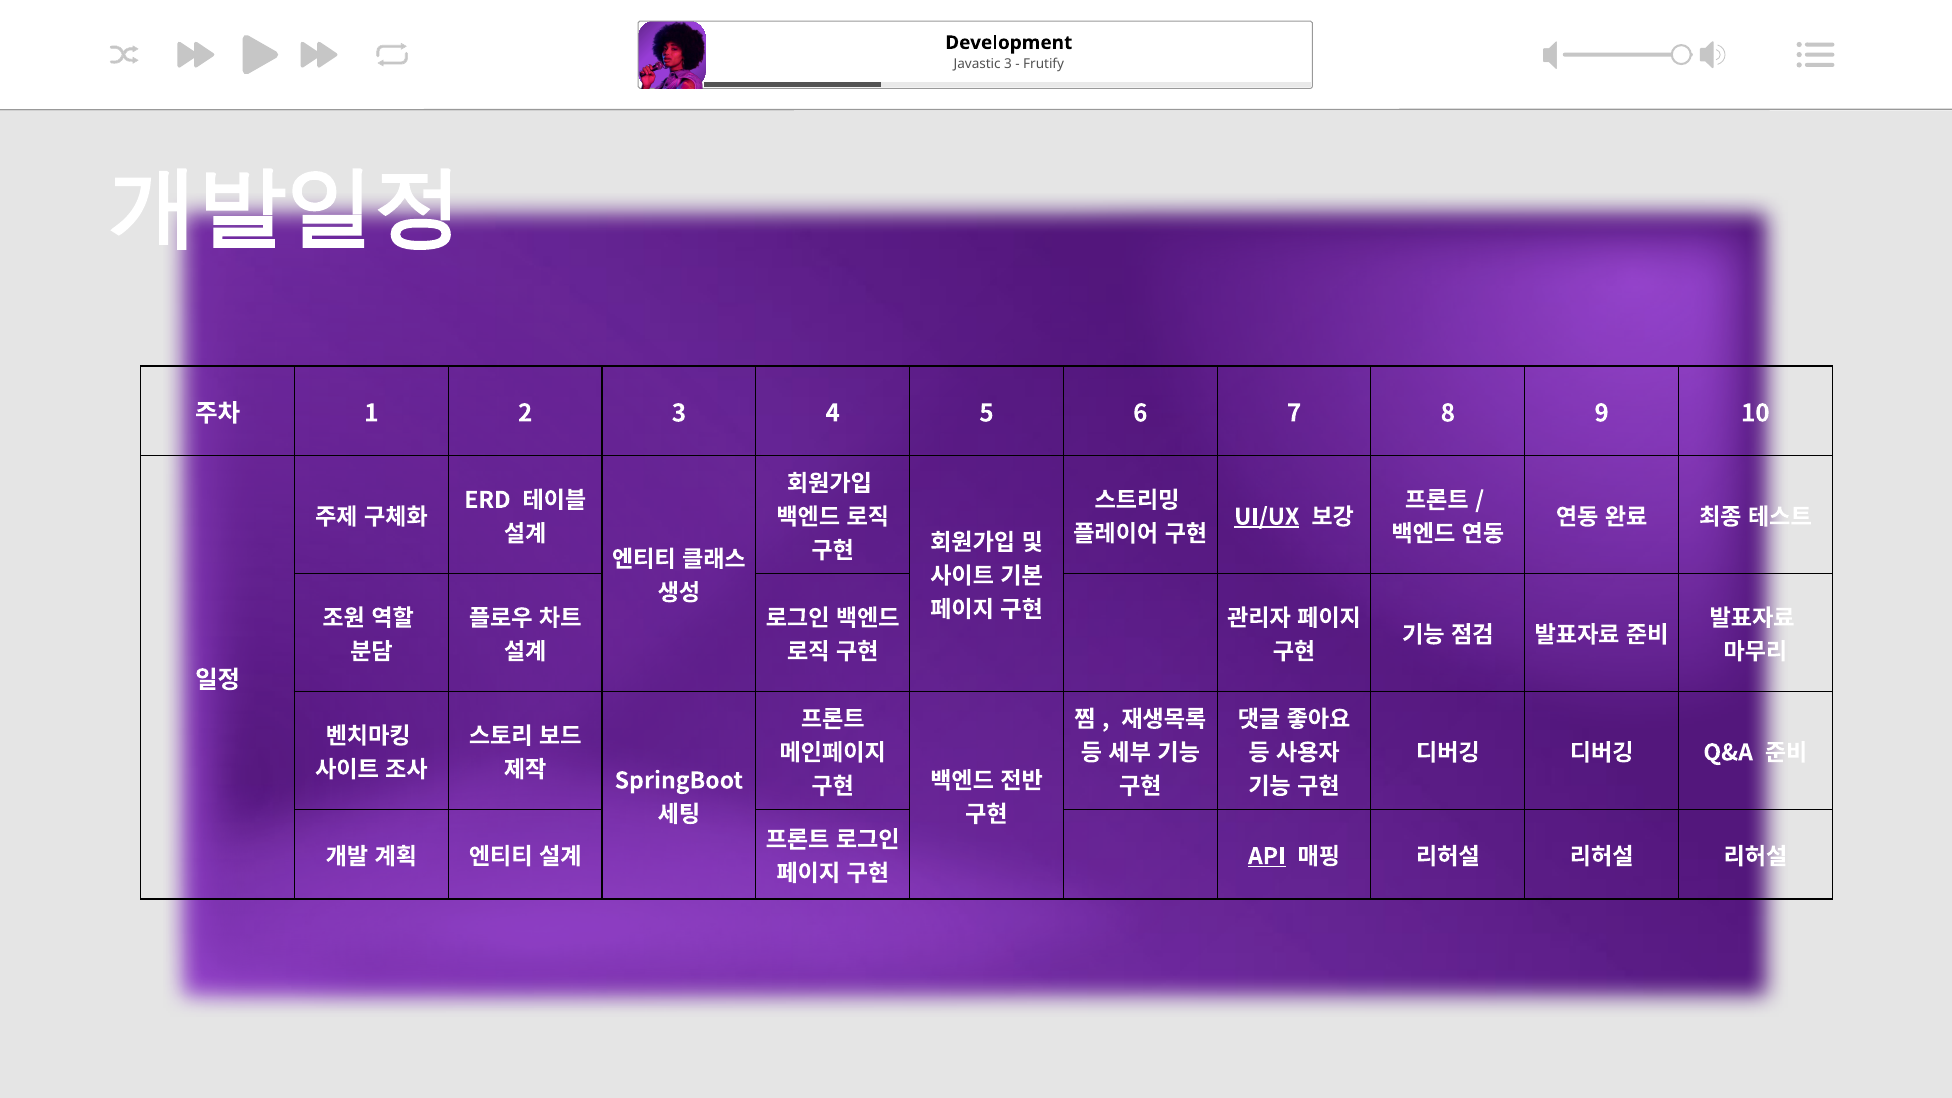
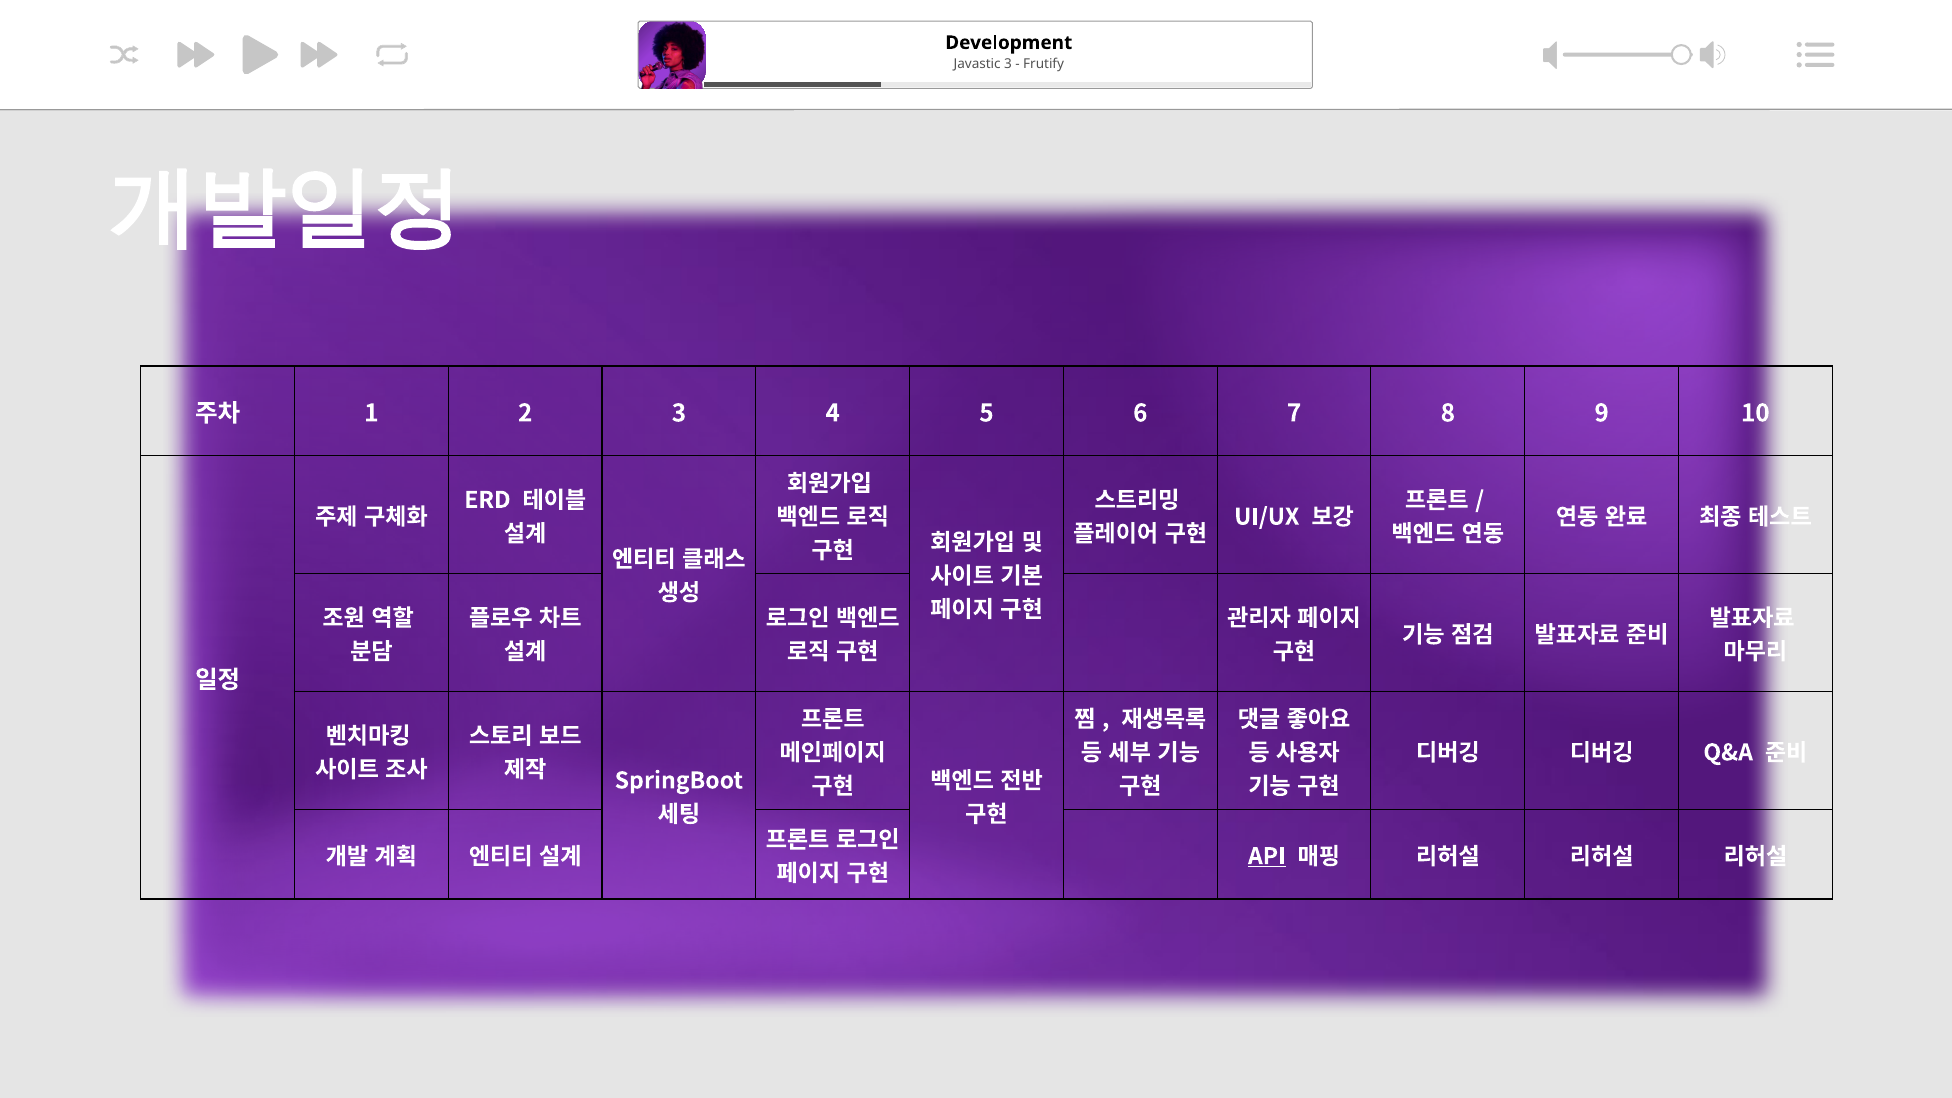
UI/UX underline: present -> none
